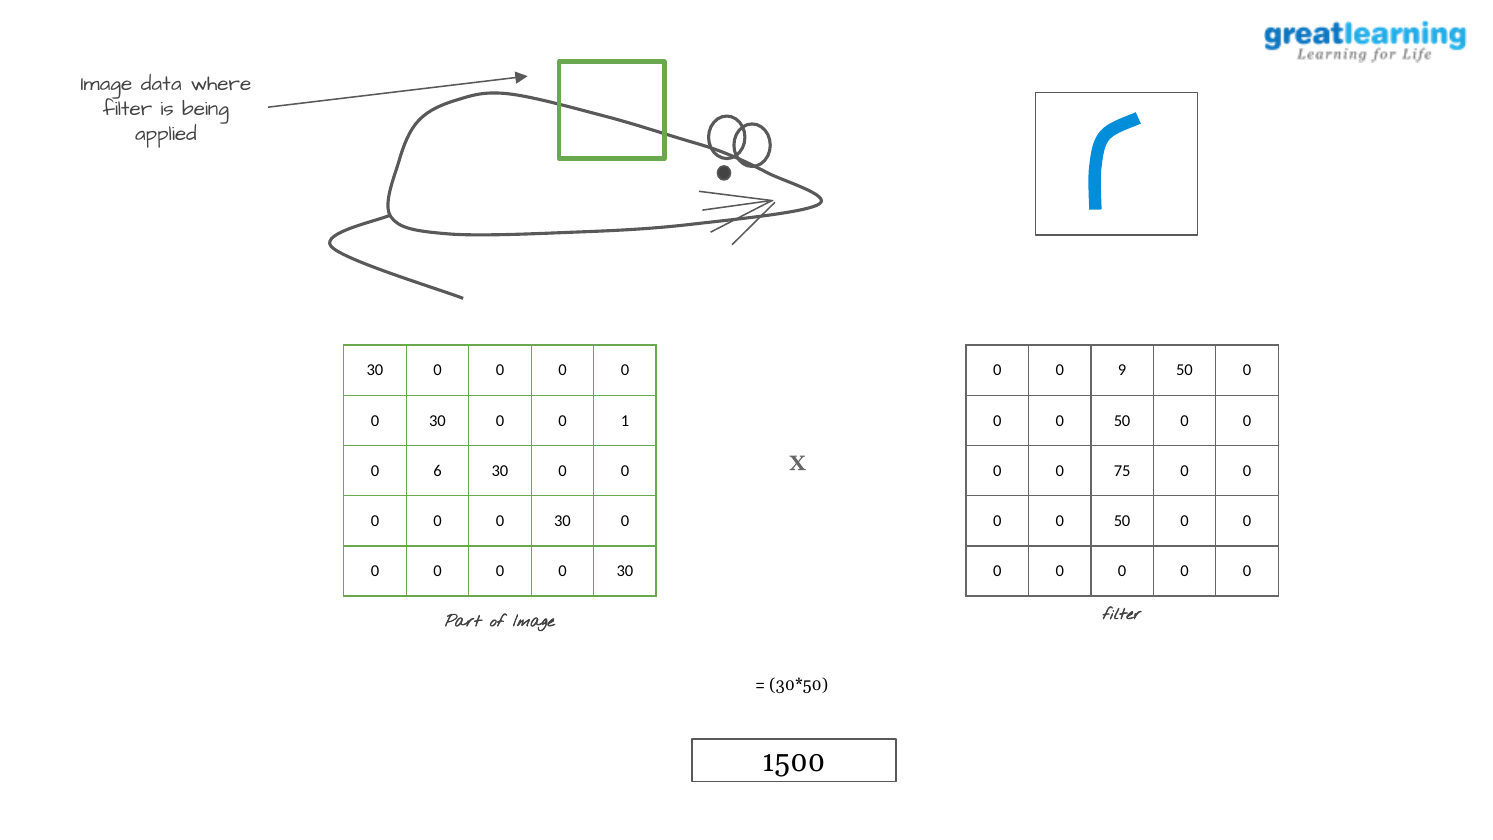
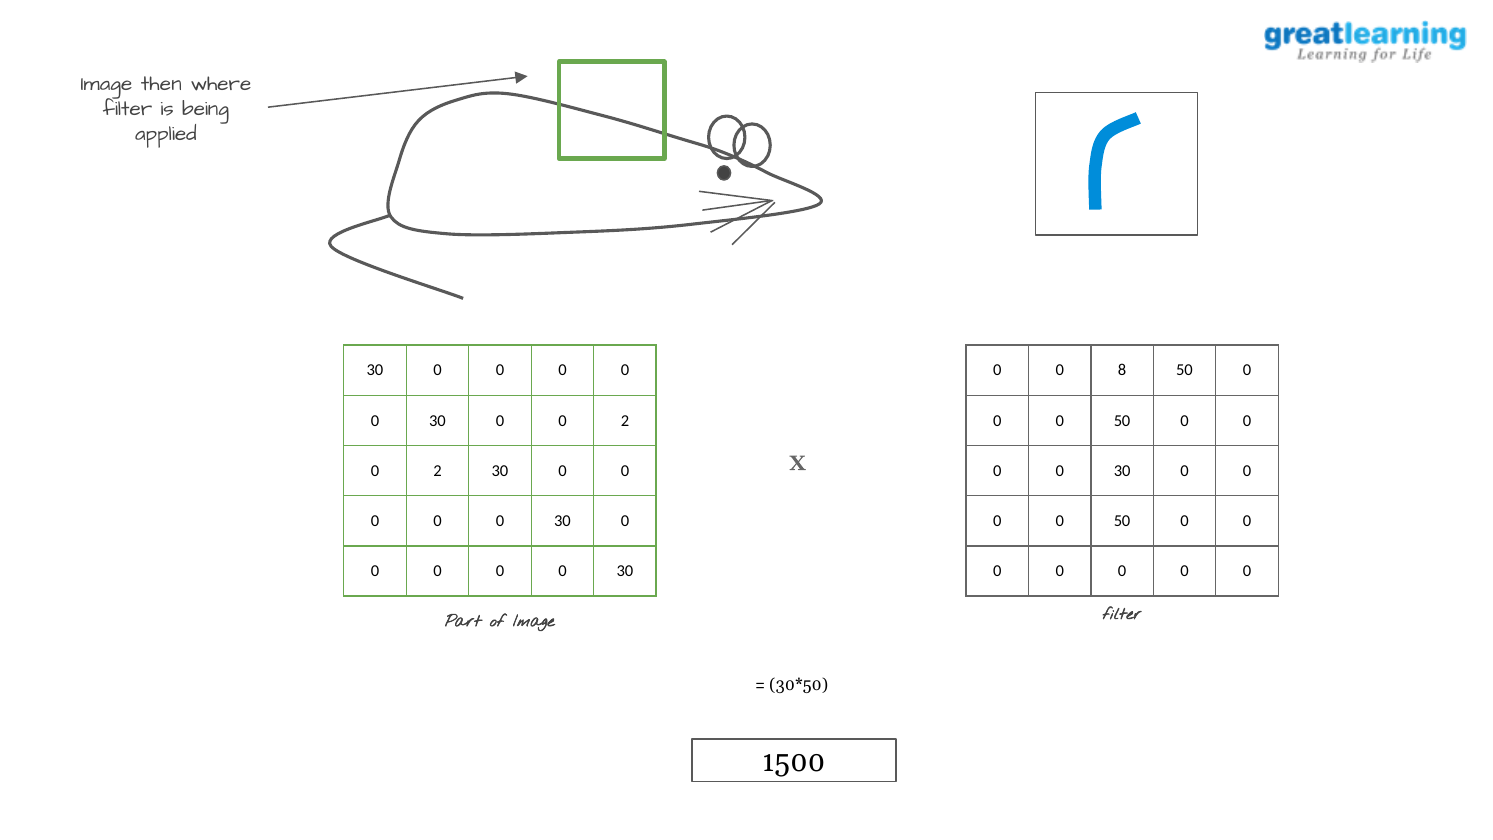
data: data -> then
9: 9 -> 8
0 0 1: 1 -> 2
6 at (438, 471): 6 -> 2
75 at (1122, 471): 75 -> 30
